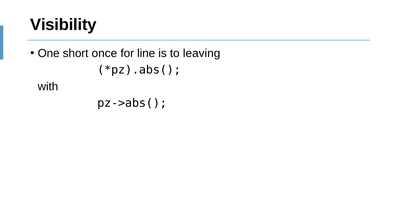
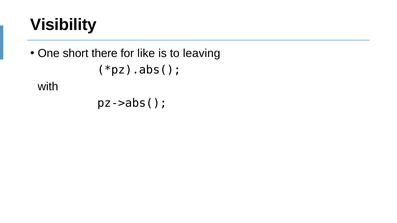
once: once -> there
line: line -> like
